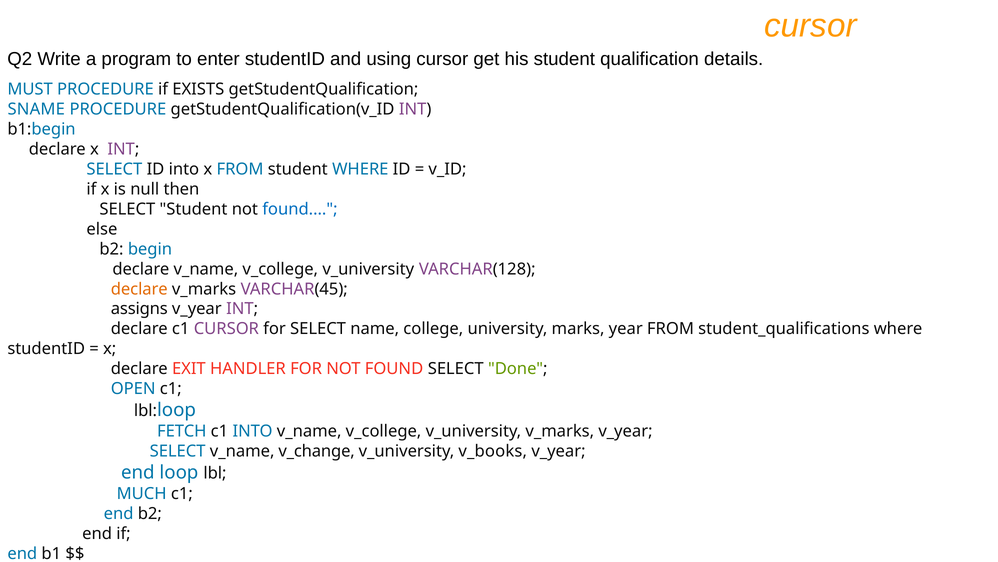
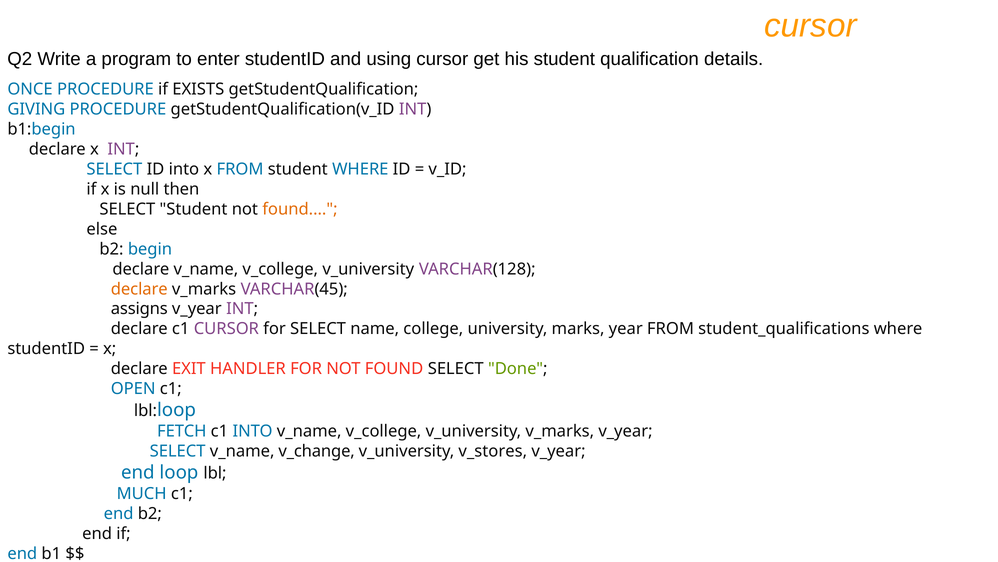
MUST: MUST -> ONCE
SNAME: SNAME -> GIVING
found at (300, 209) colour: blue -> orange
v_books: v_books -> v_stores
